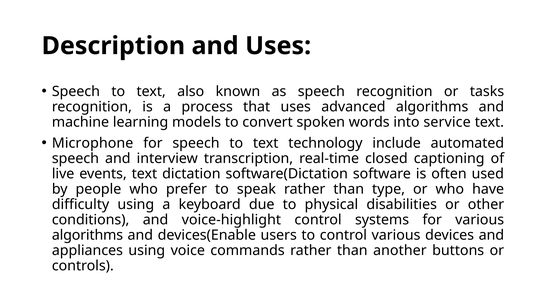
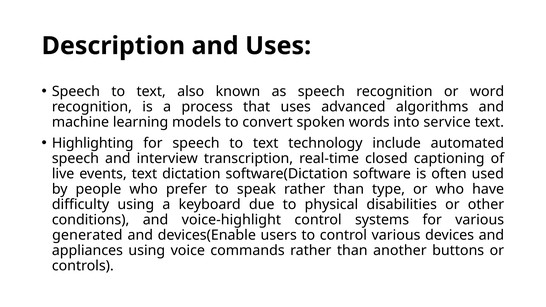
tasks: tasks -> word
Microphone: Microphone -> Highlighting
algorithms at (87, 235): algorithms -> generated
